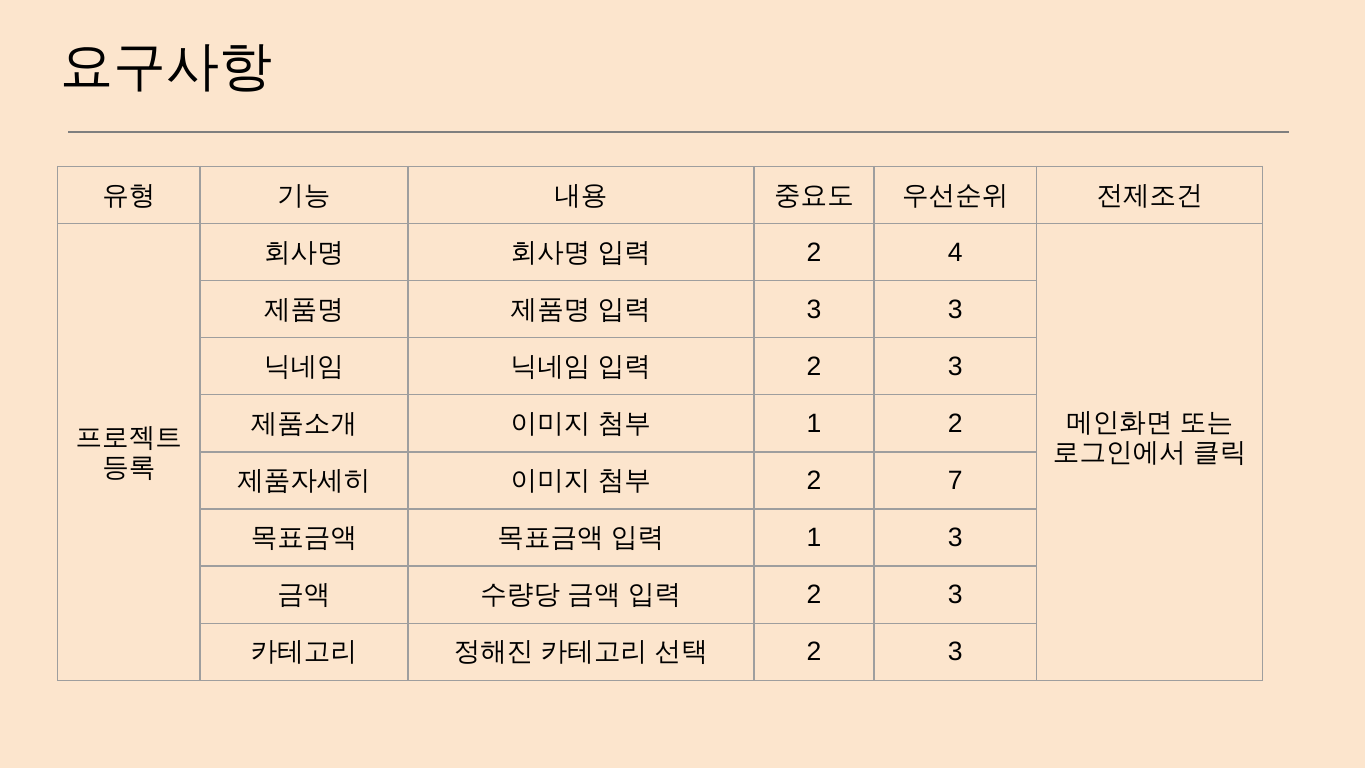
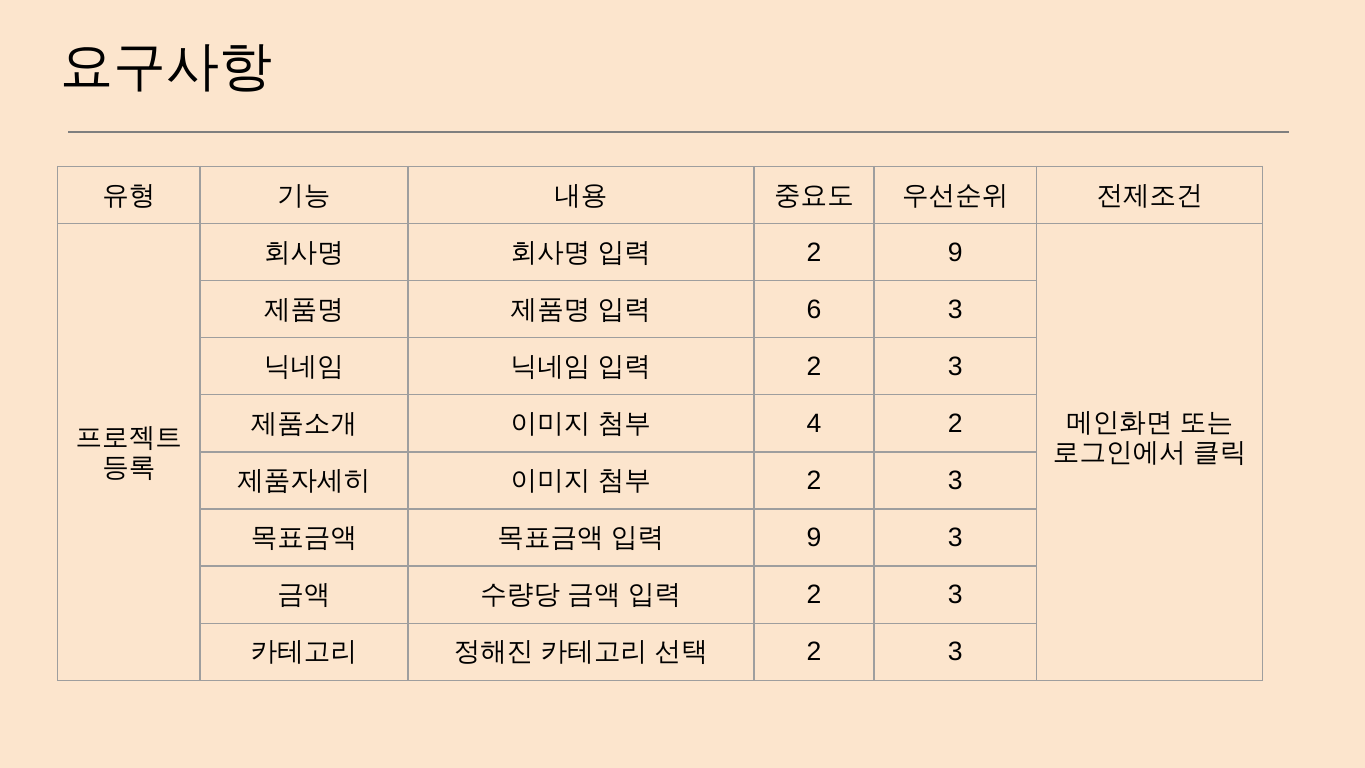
2 4: 4 -> 9
3 at (814, 310): 3 -> 6
1 at (814, 424): 1 -> 4
7 at (955, 481): 7 -> 3
1 at (814, 538): 1 -> 9
